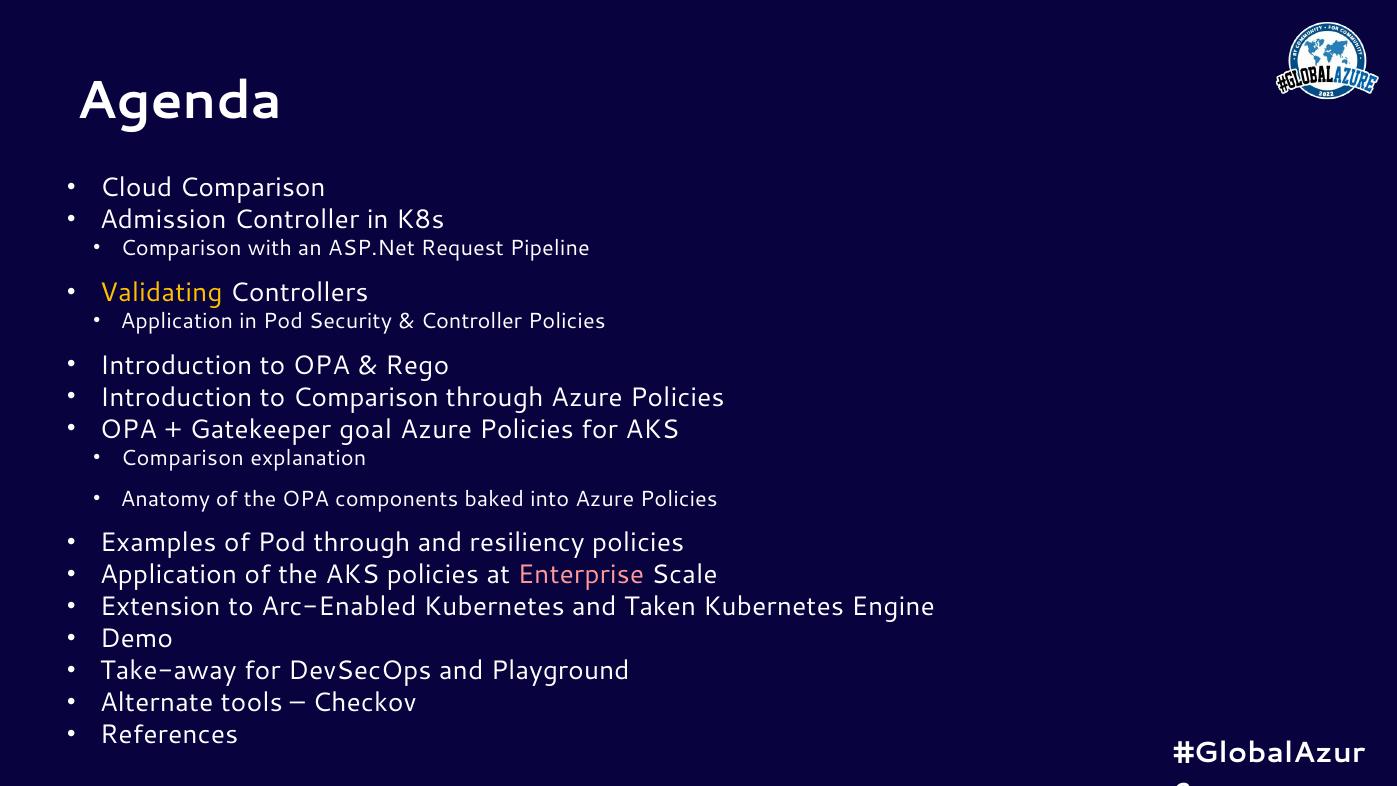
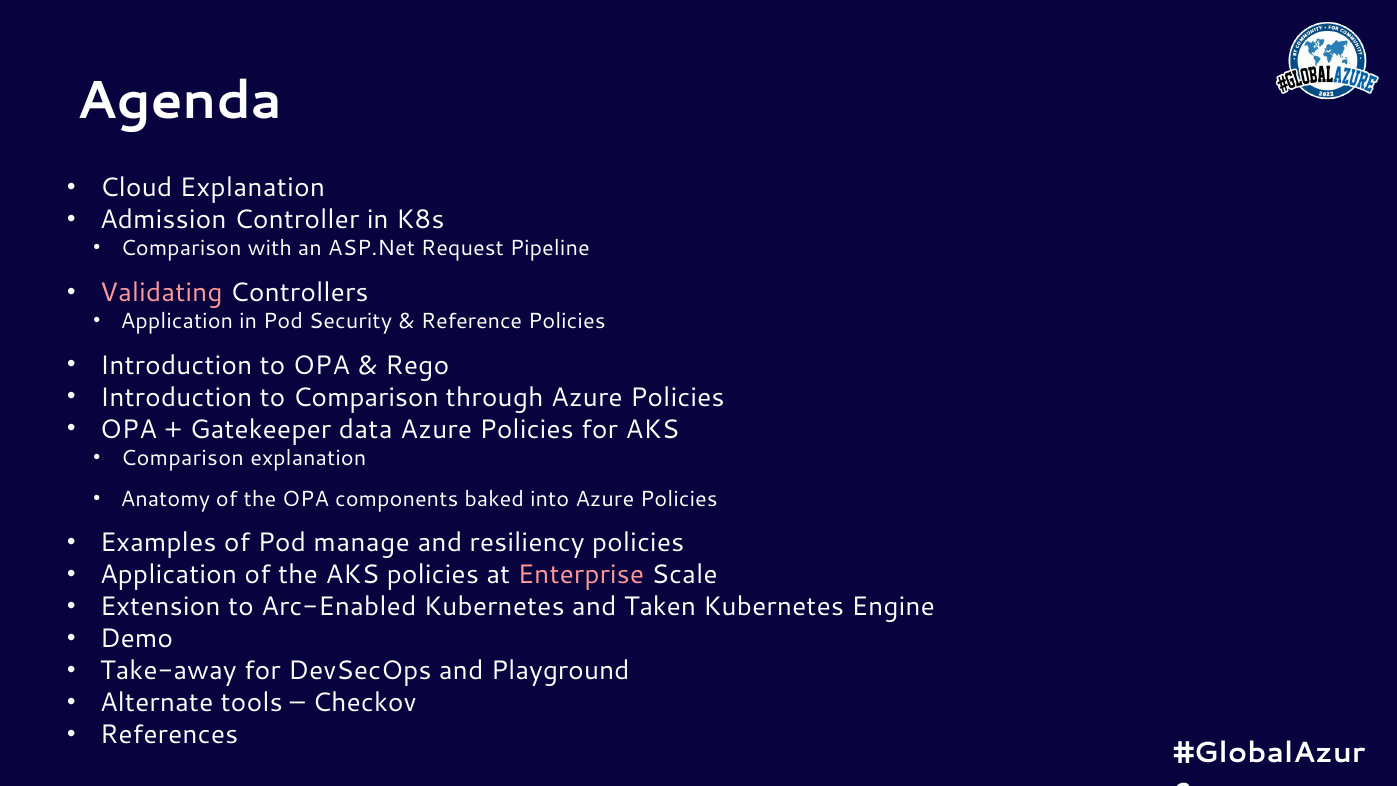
Cloud Comparison: Comparison -> Explanation
Validating colour: yellow -> pink
Controller at (472, 321): Controller -> Reference
goal: goal -> data
Pod through: through -> manage
